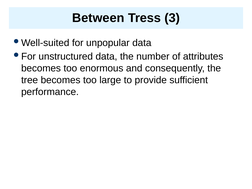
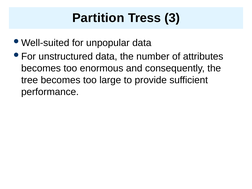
Between: Between -> Partition
